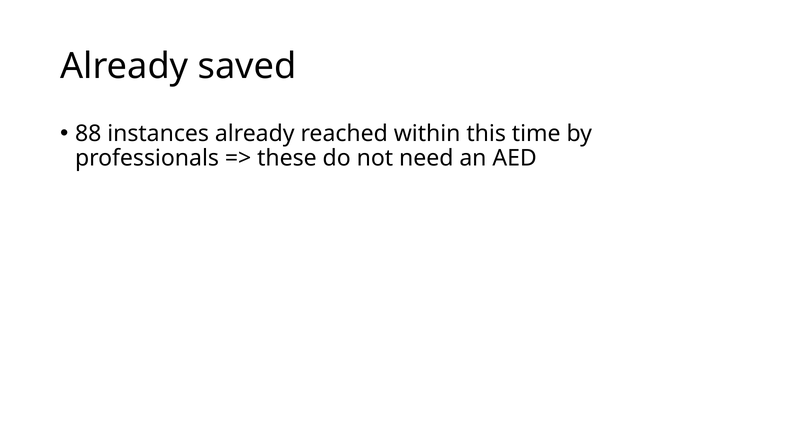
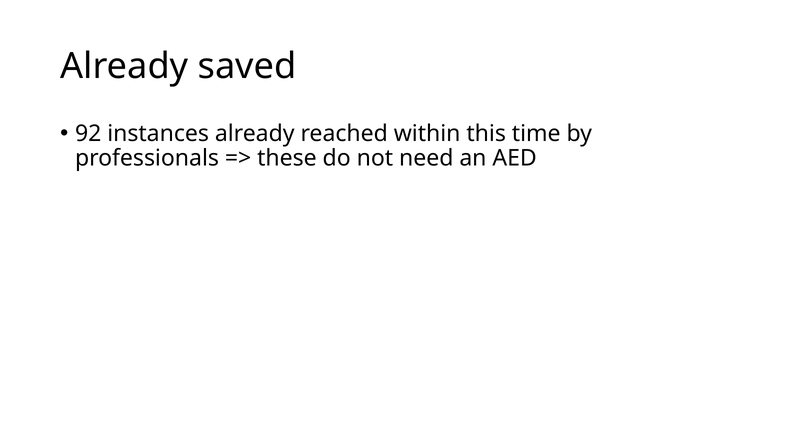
88: 88 -> 92
